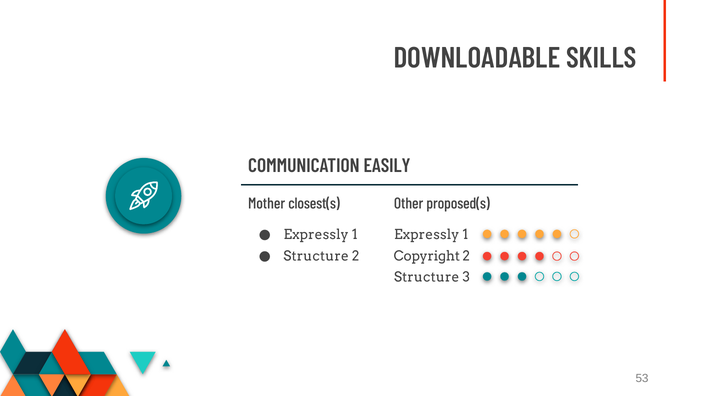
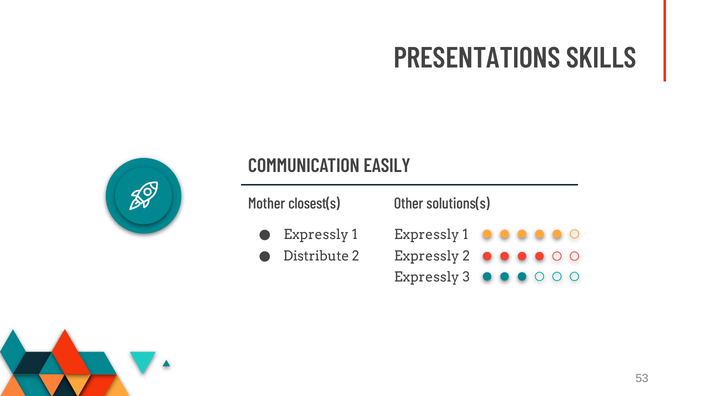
DOWNLOADABLE: DOWNLOADABLE -> PRESENTATIONS
proposed(s: proposed(s -> solutions(s
Structure at (316, 256): Structure -> Distribute
Copyright at (427, 256): Copyright -> Expressly
Structure at (427, 277): Structure -> Expressly
